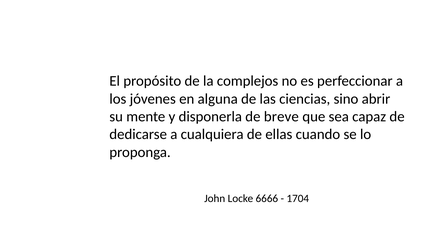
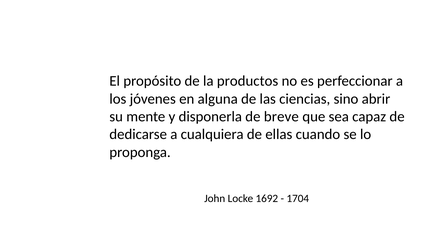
complejos: complejos -> productos
6666: 6666 -> 1692
